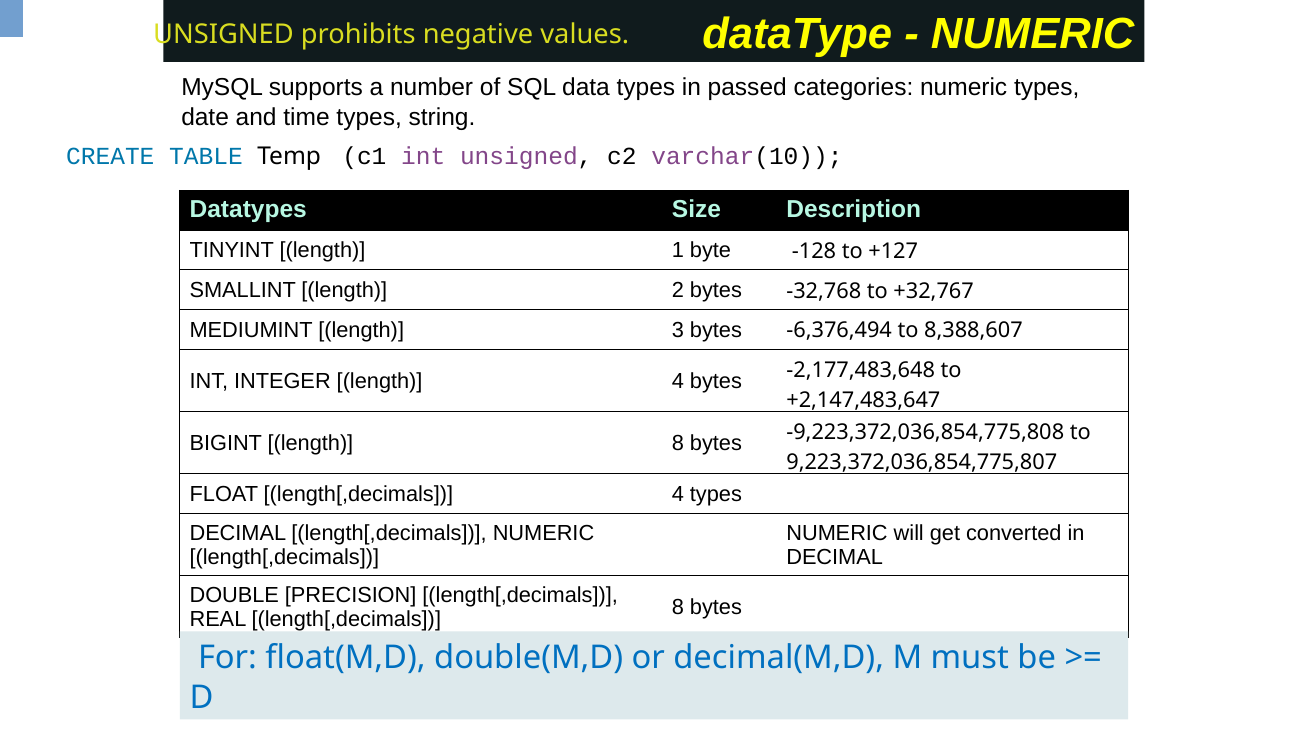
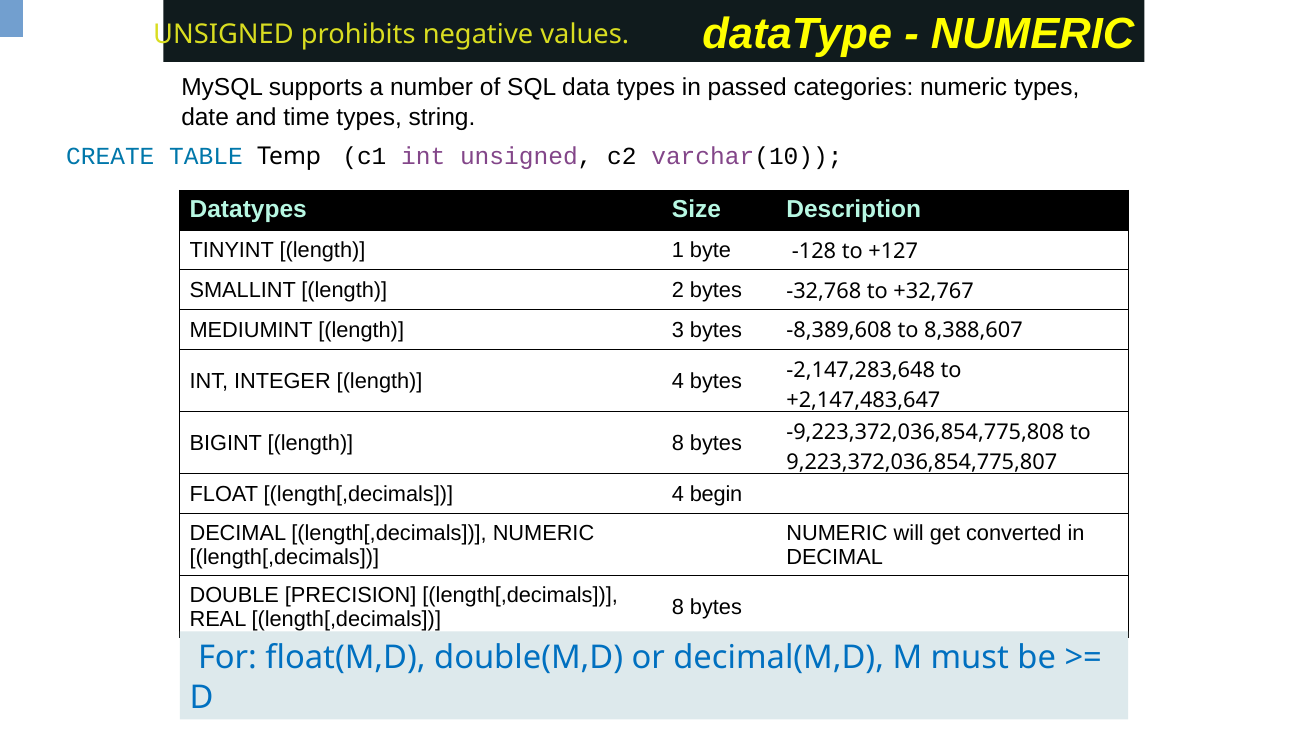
-6,376,494: -6,376,494 -> -8,389,608
-2,177,483,648: -2,177,483,648 -> -2,147,283,648
4 types: types -> begin
